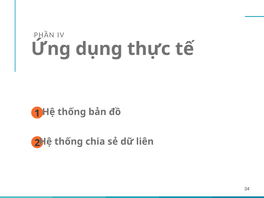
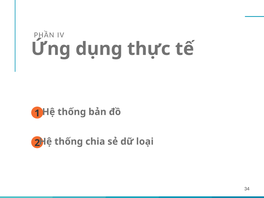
liên: liên -> loại
